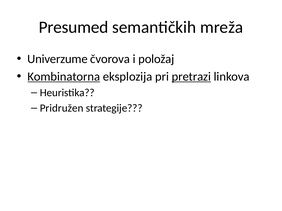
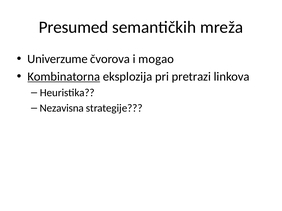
položaj: položaj -> mogao
pretrazi underline: present -> none
Pridružen: Pridružen -> Nezavisna
